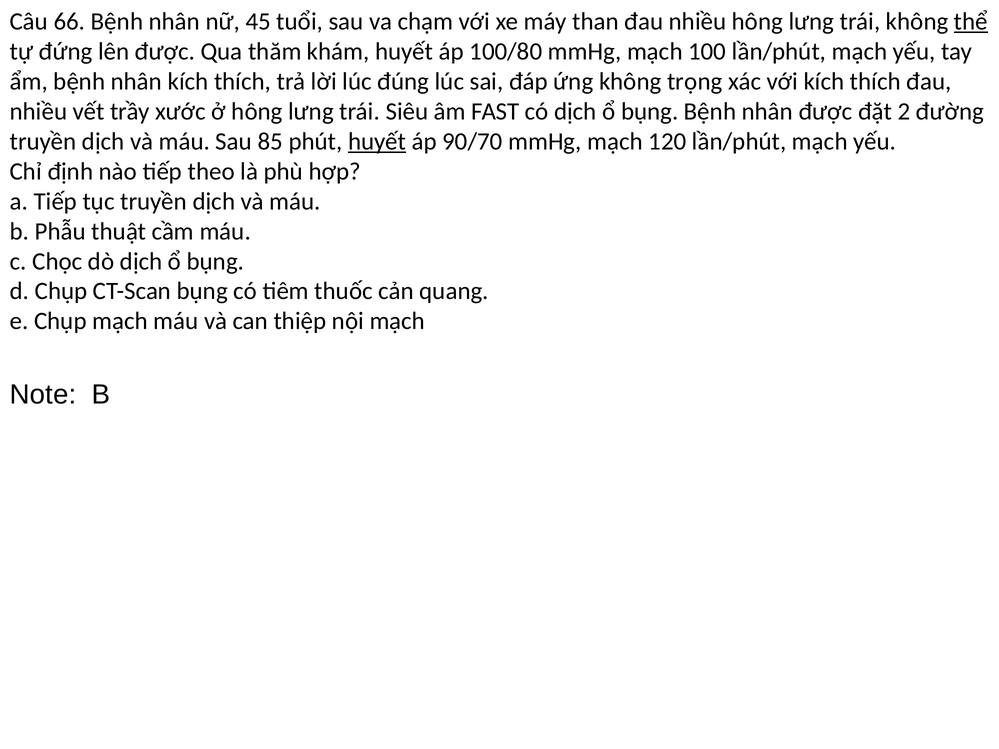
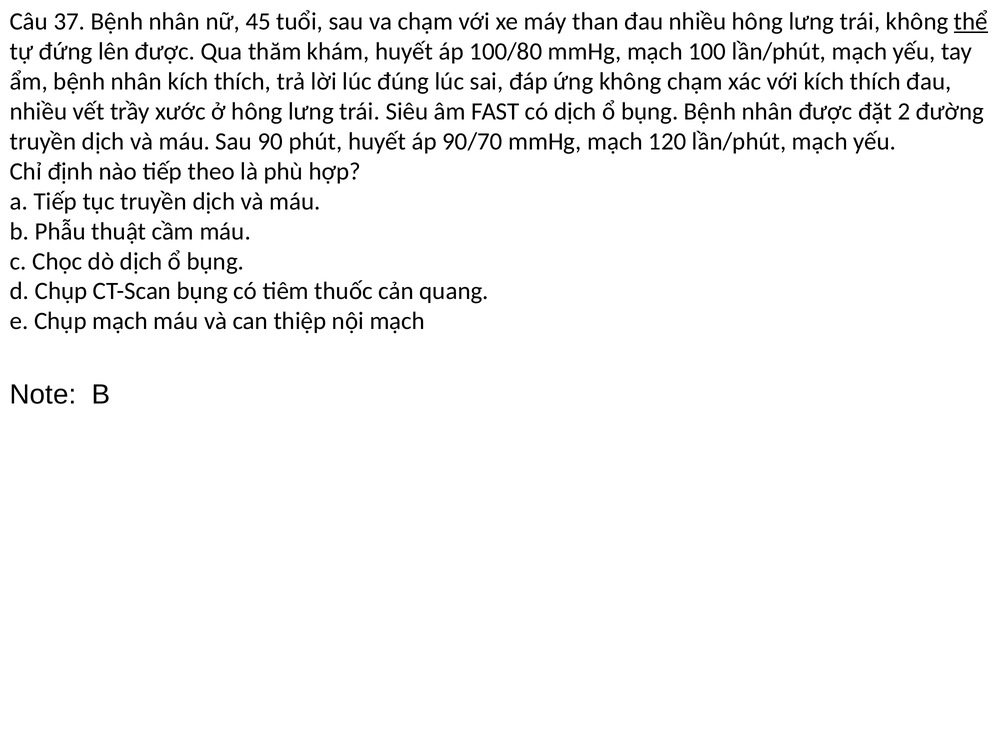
66: 66 -> 37
không trọng: trọng -> chạm
85: 85 -> 90
huyết at (377, 141) underline: present -> none
